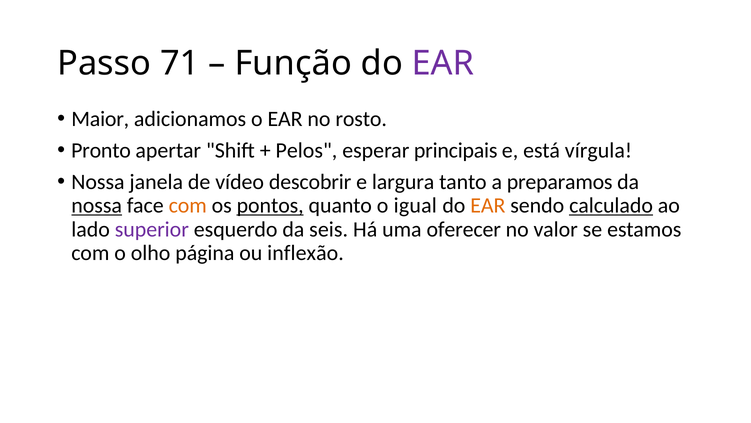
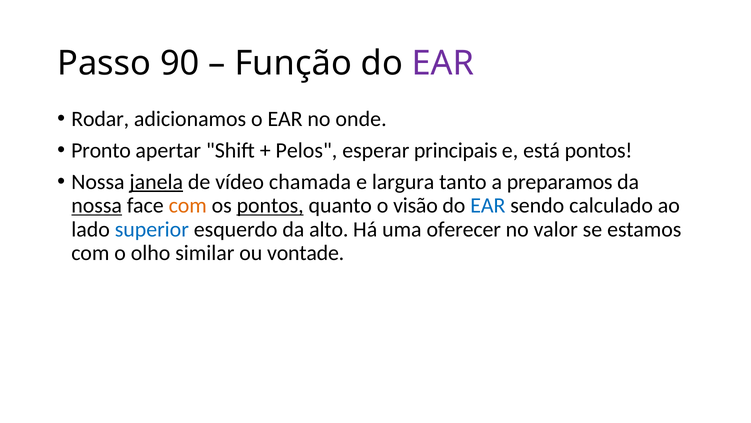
71: 71 -> 90
Maior: Maior -> Rodar
rosto: rosto -> onde
está vírgula: vírgula -> pontos
janela underline: none -> present
descobrir: descobrir -> chamada
igual: igual -> visão
EAR at (488, 205) colour: orange -> blue
calculado underline: present -> none
superior colour: purple -> blue
seis: seis -> alto
página: página -> similar
inflexão: inflexão -> vontade
